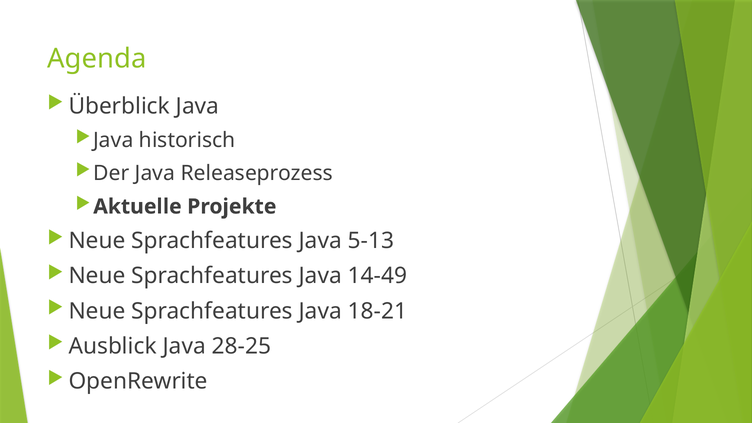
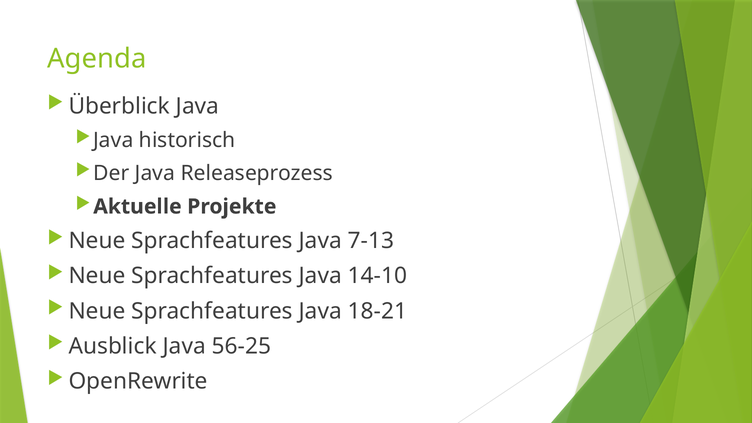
5-13: 5-13 -> 7-13
14-49: 14-49 -> 14-10
28-25: 28-25 -> 56-25
